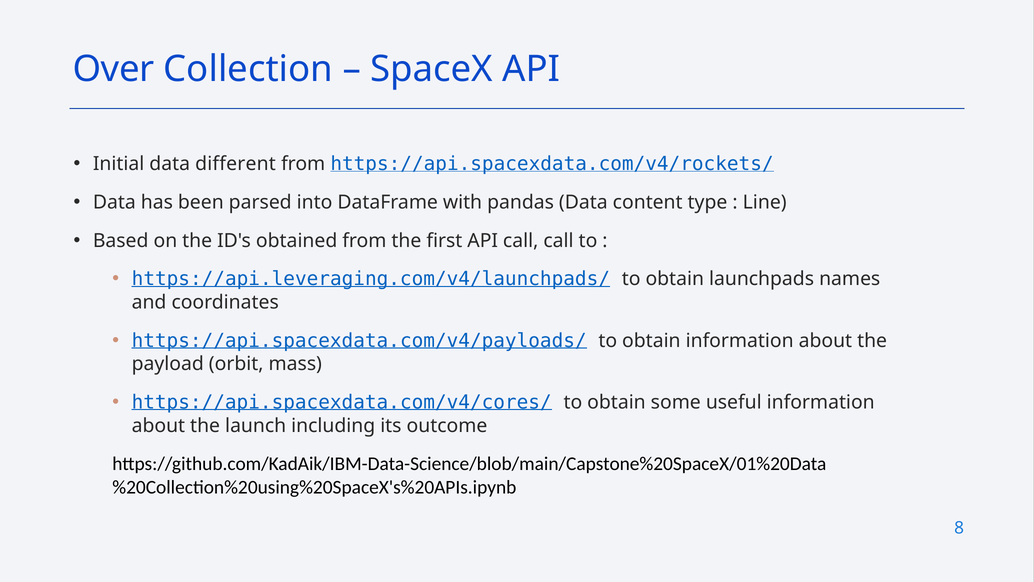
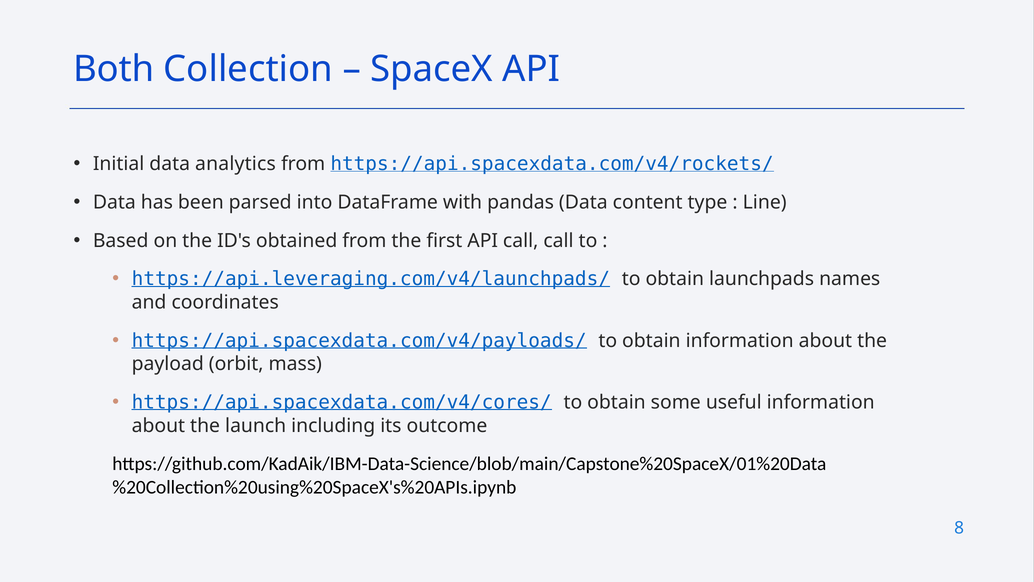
Over: Over -> Both
different: different -> analytics
